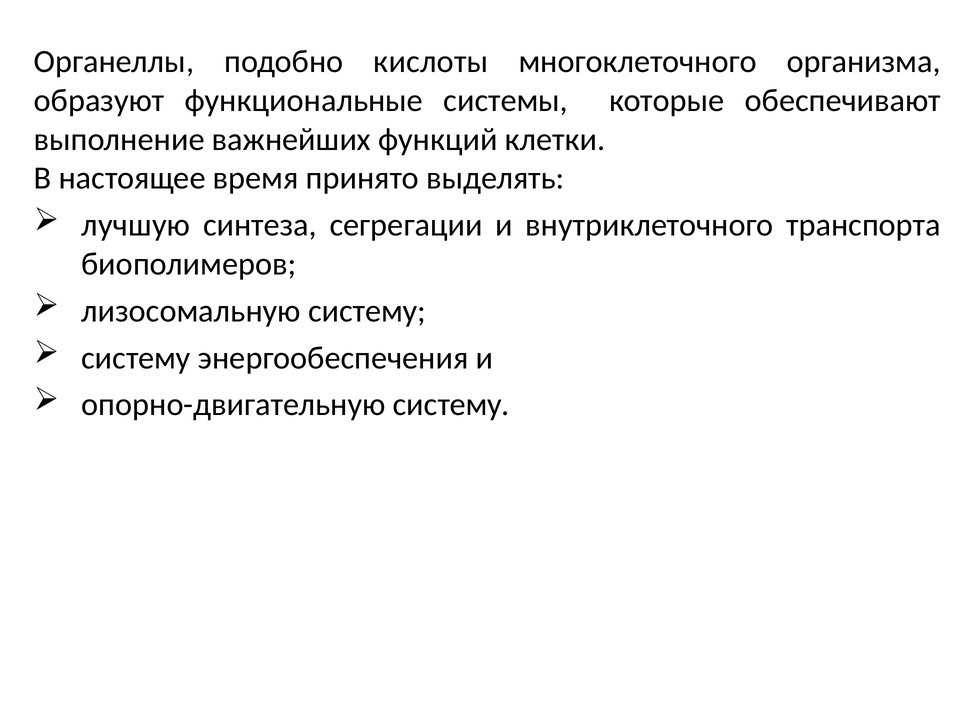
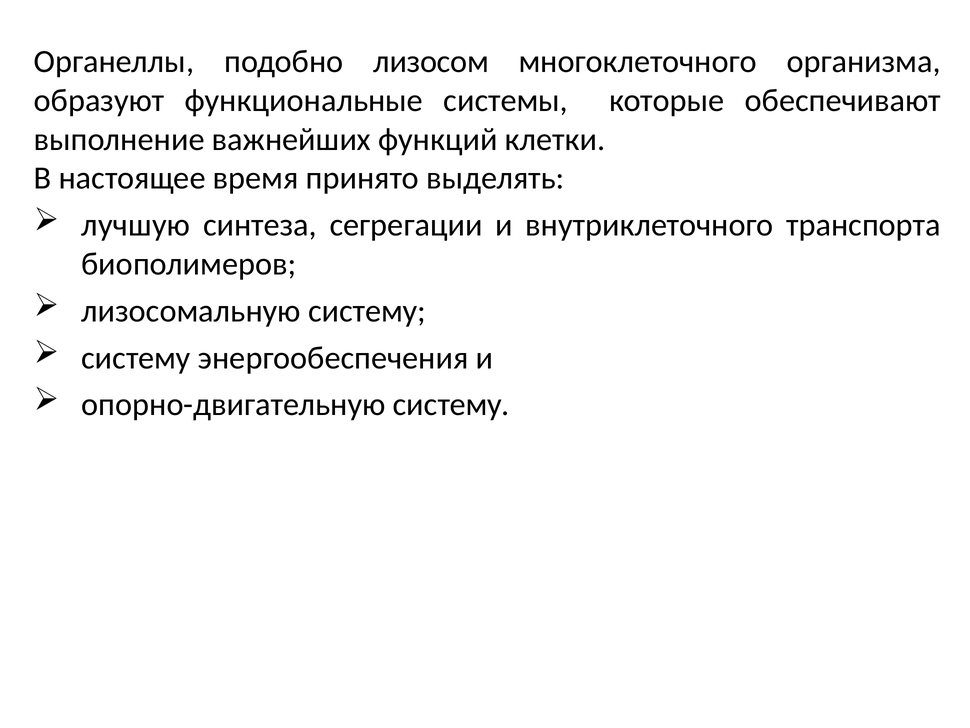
кислоты: кислоты -> лизосом
